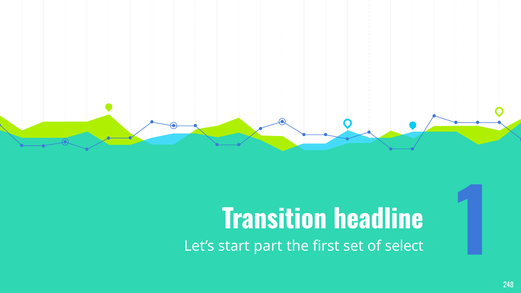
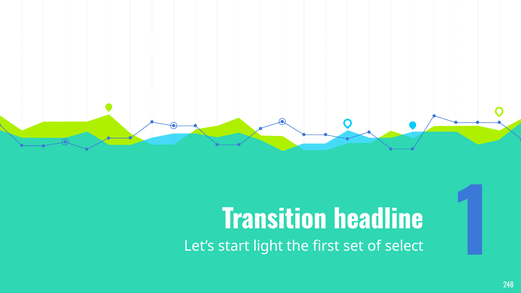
part: part -> light
